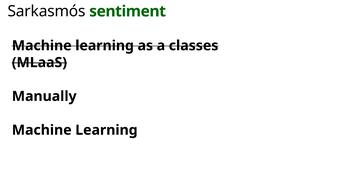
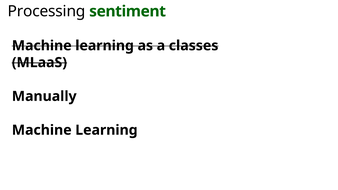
Sarkasmós: Sarkasmós -> Processing
